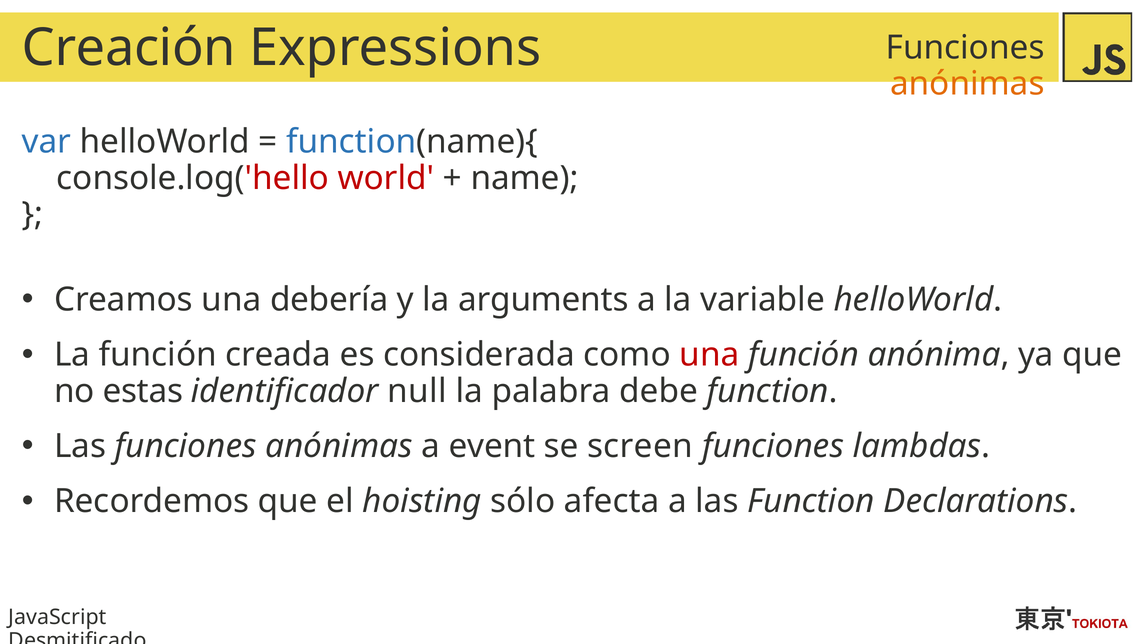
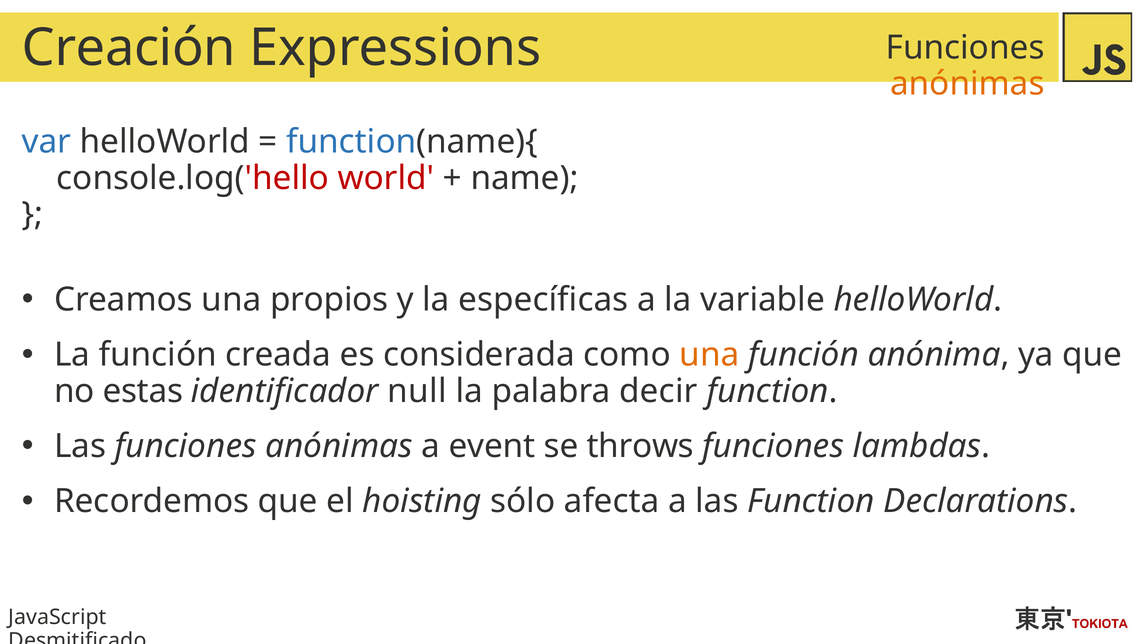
debería: debería -> propios
arguments: arguments -> específicas
una at (709, 355) colour: red -> orange
debe: debe -> decir
screen: screen -> throws
